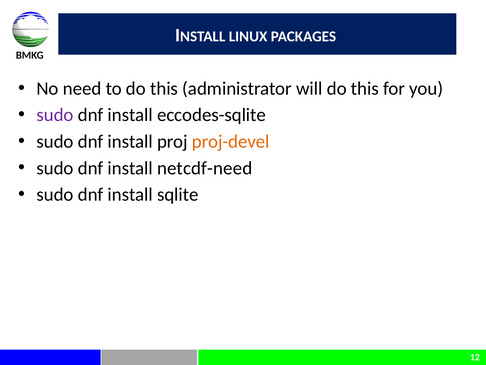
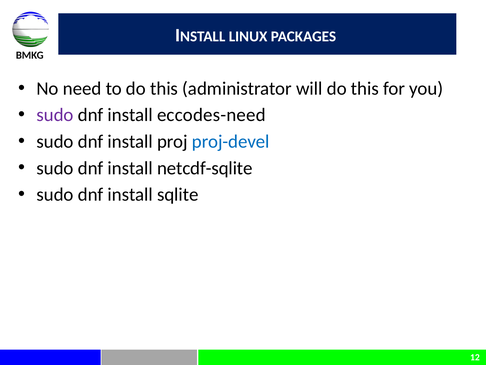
eccodes-sqlite: eccodes-sqlite -> eccodes-need
proj-devel colour: orange -> blue
netcdf-need: netcdf-need -> netcdf-sqlite
